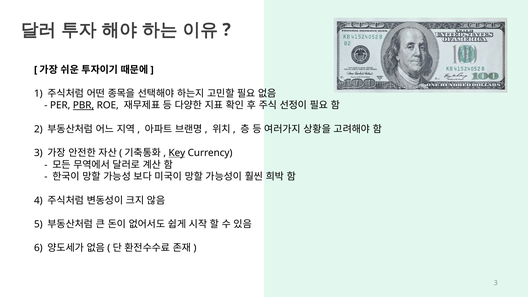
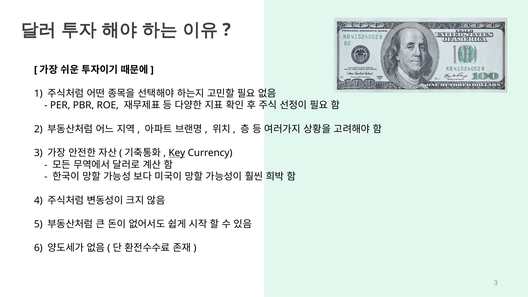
PBR underline: present -> none
